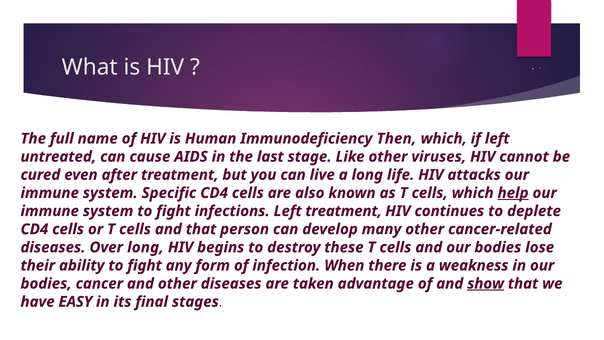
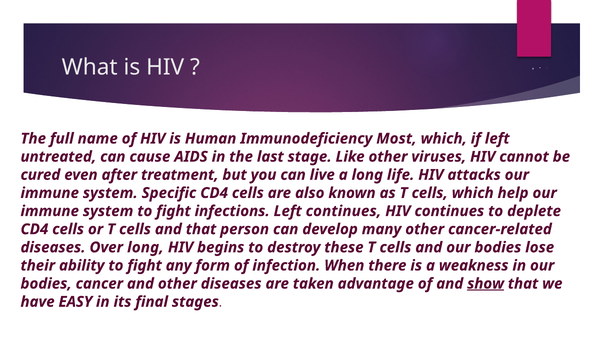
Then: Then -> Most
help underline: present -> none
Left treatment: treatment -> continues
